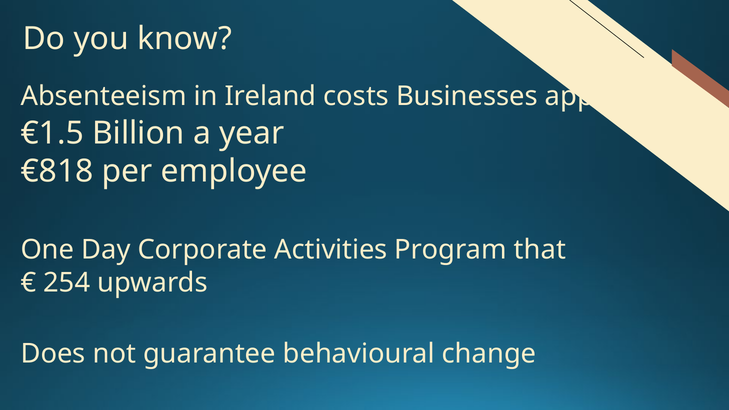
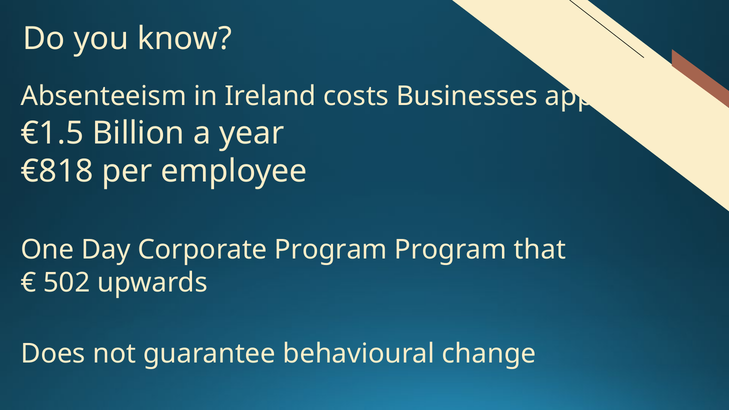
Corporate Activities: Activities -> Program
254: 254 -> 502
